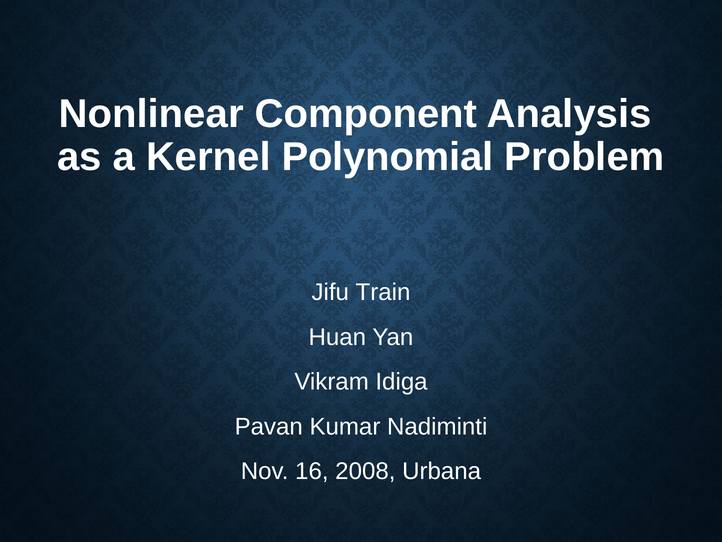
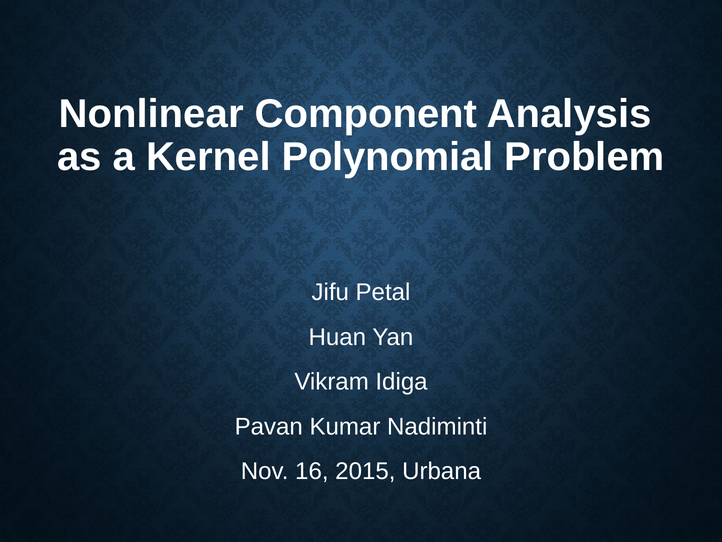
Train: Train -> Petal
2008: 2008 -> 2015
